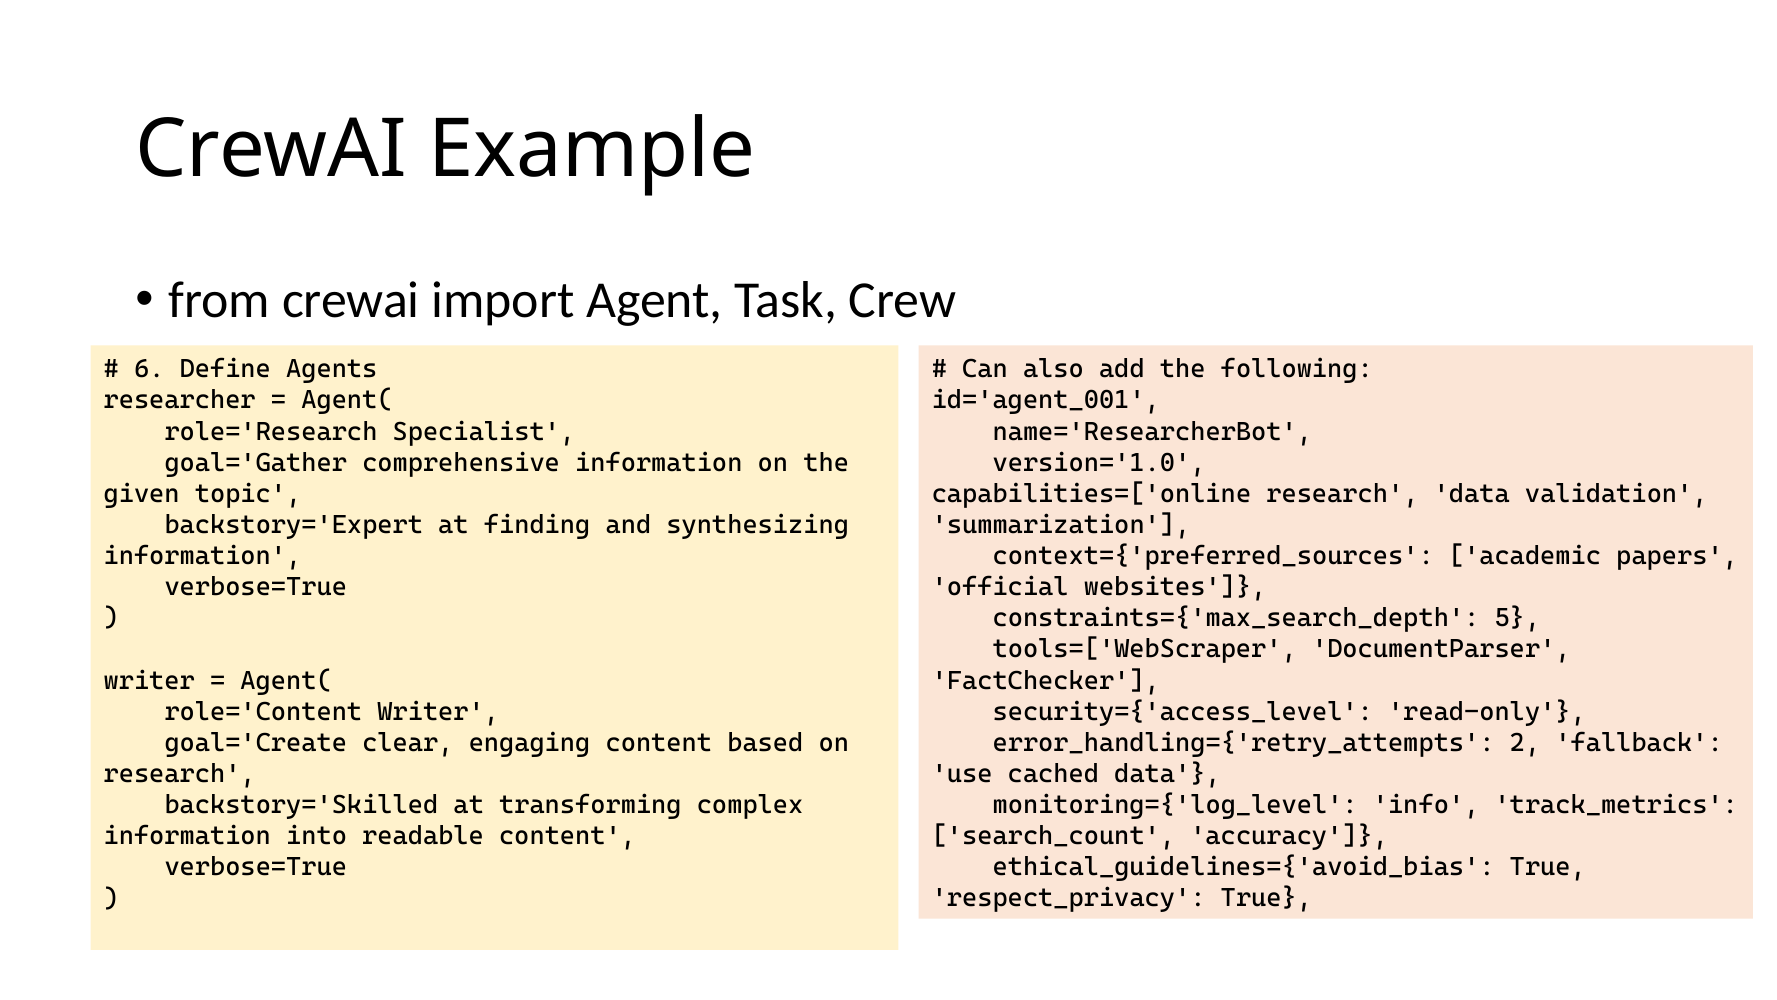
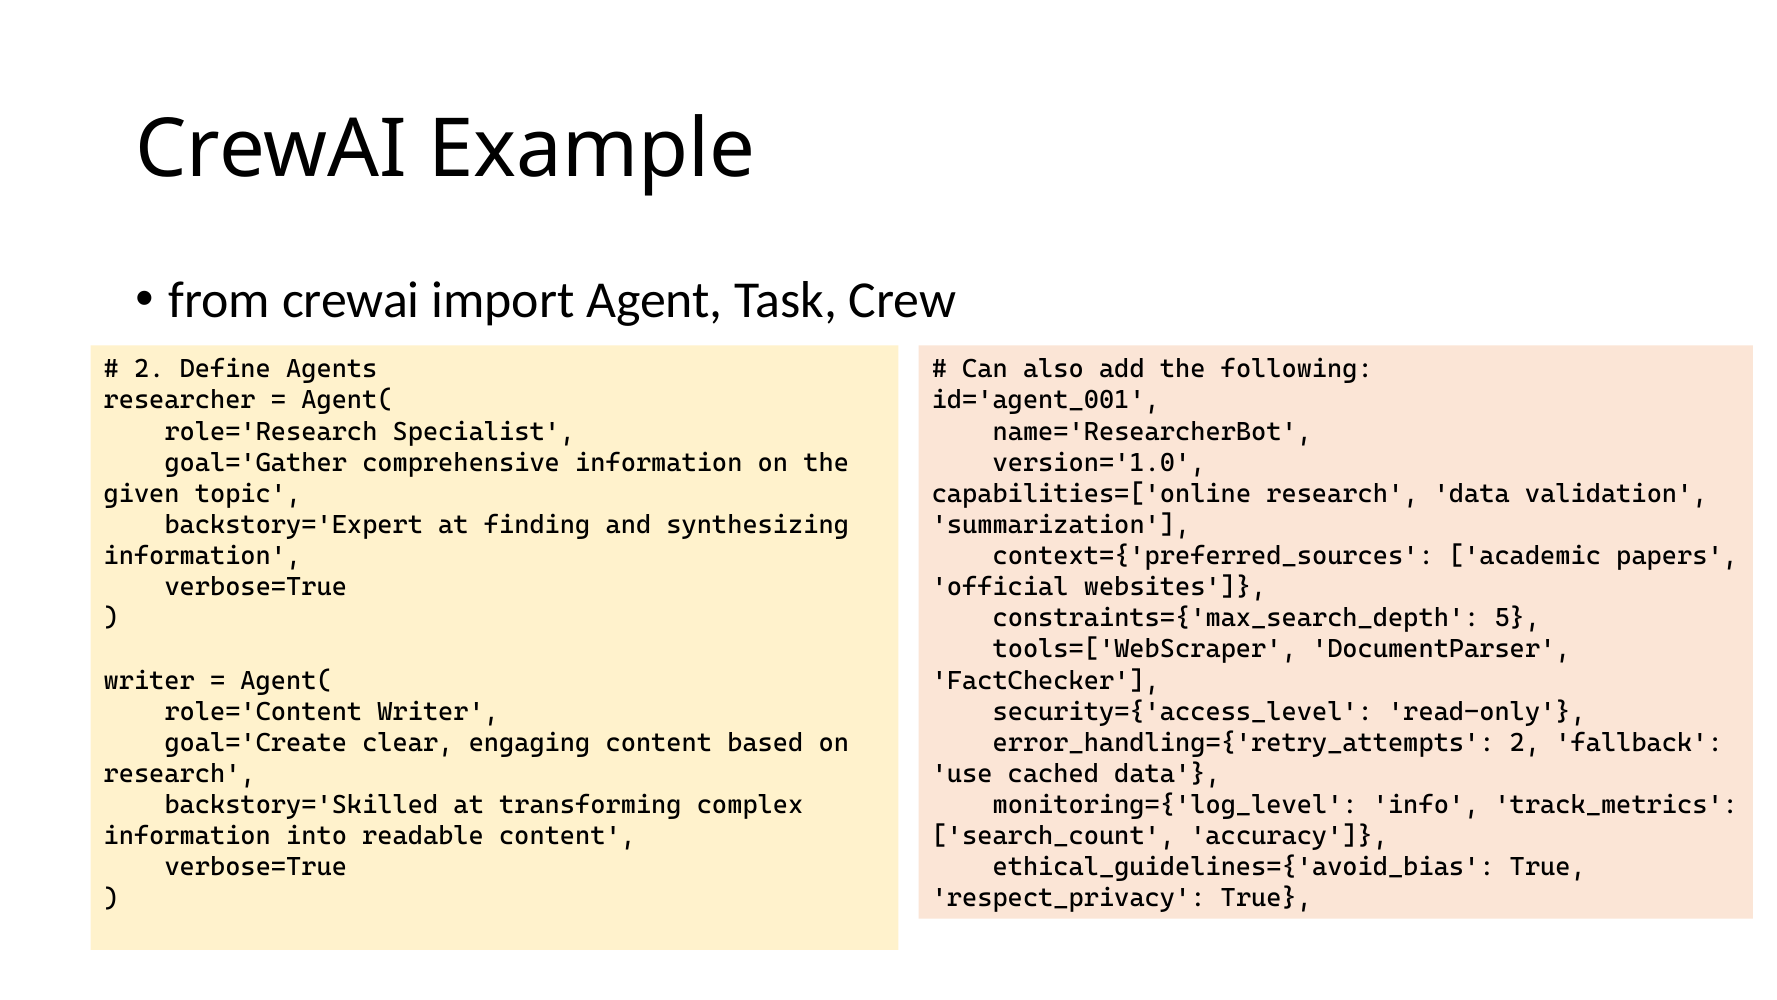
6 at (149, 369): 6 -> 2
